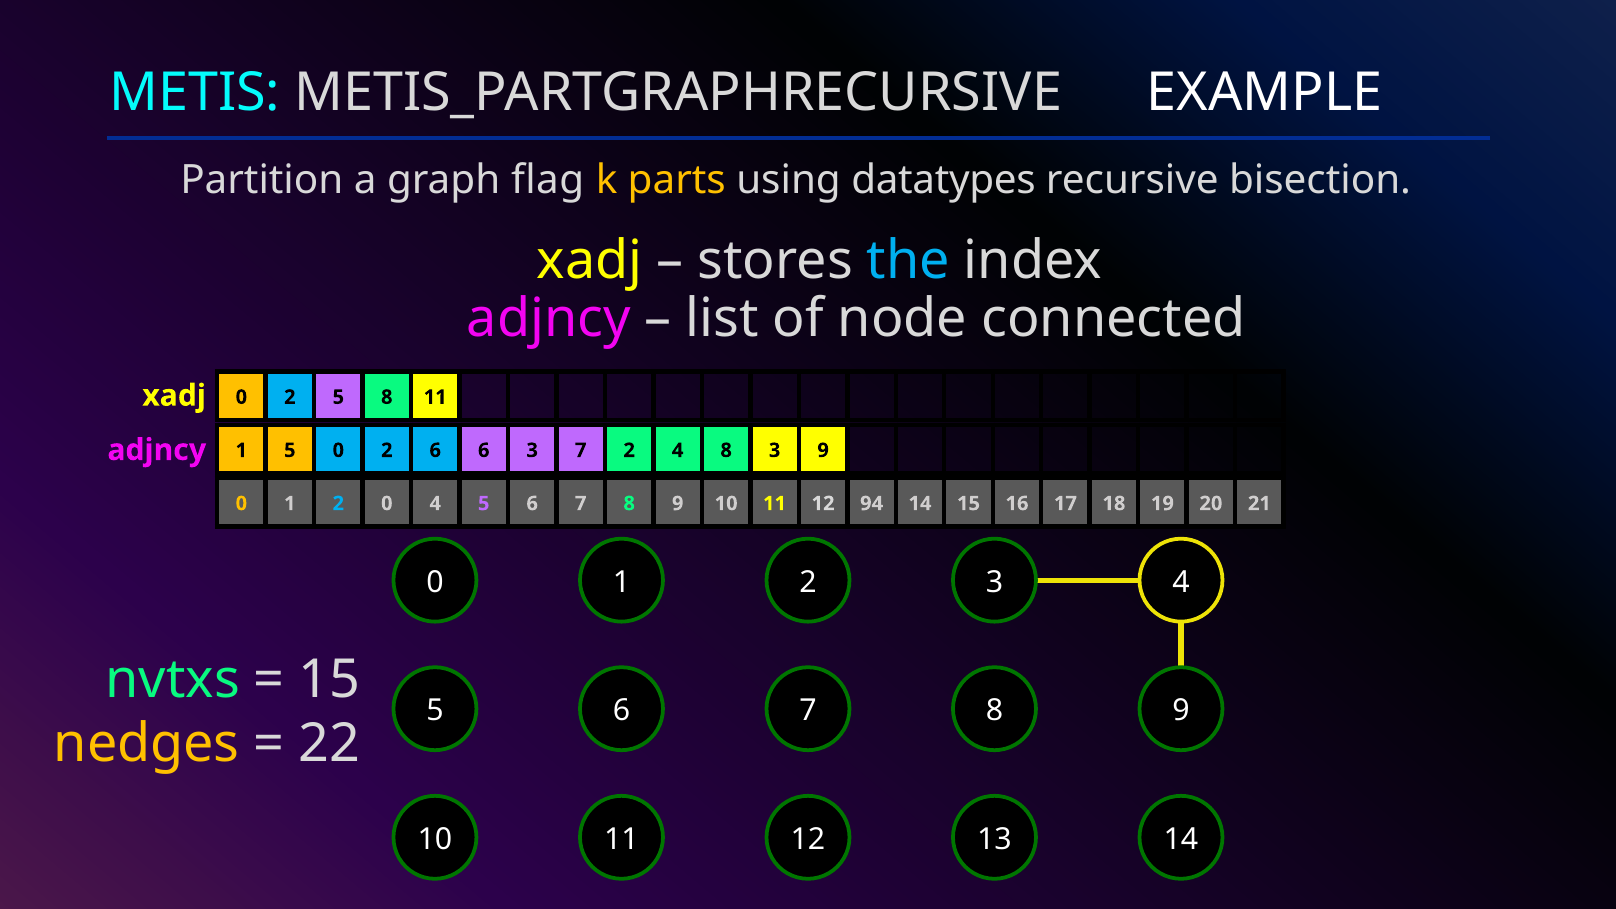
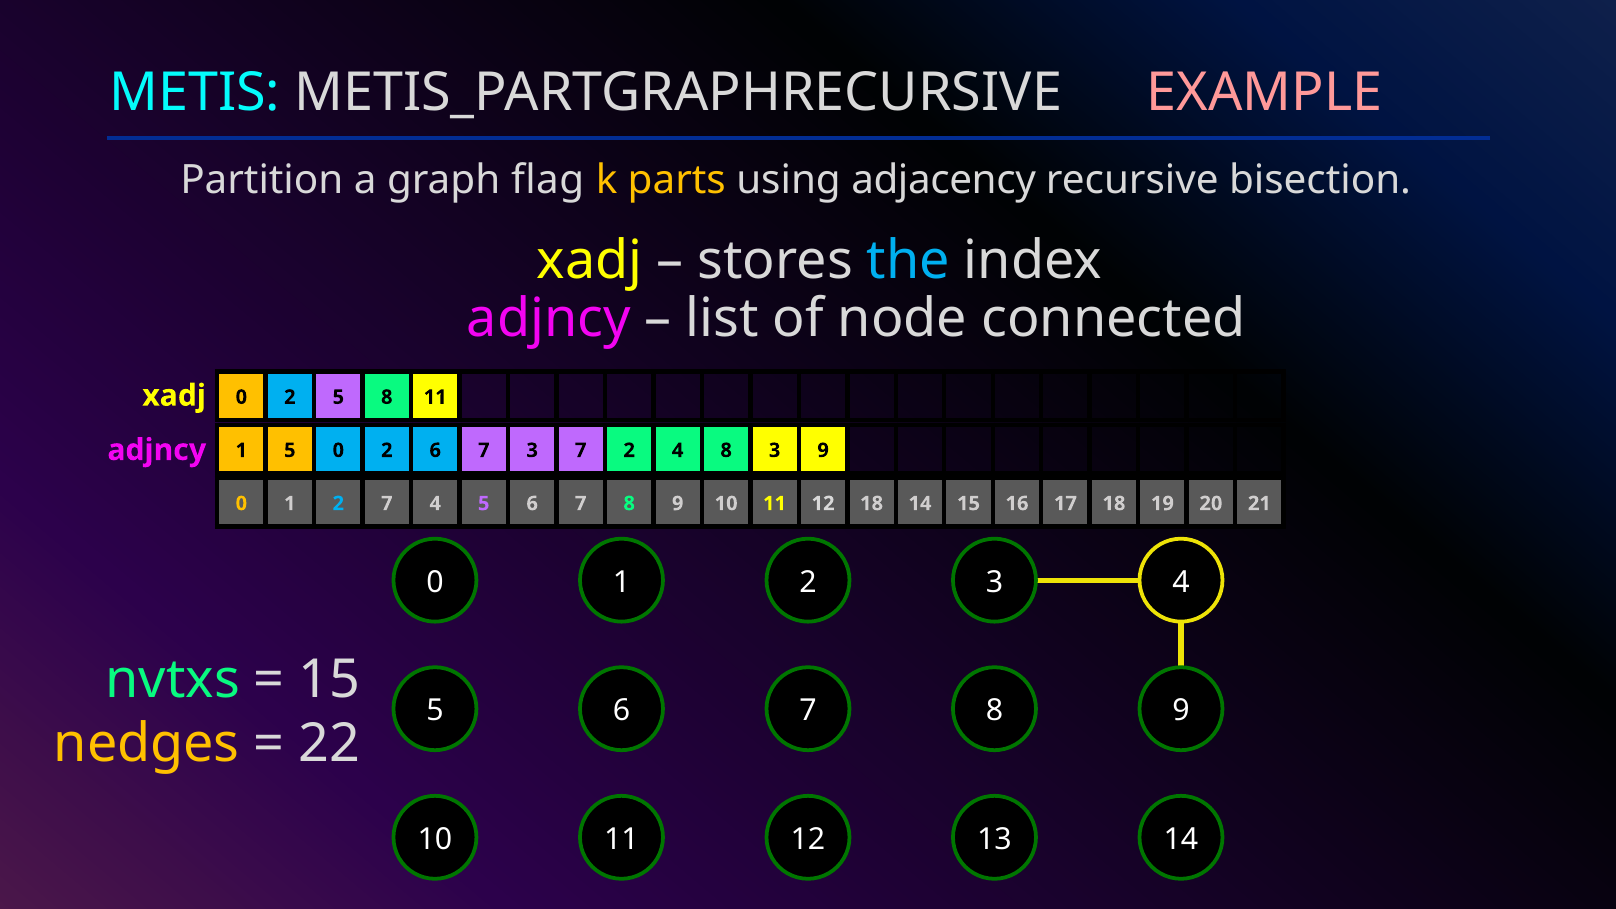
EXAMPLE colour: white -> pink
datatypes: datatypes -> adjacency
2 6 6: 6 -> 7
2 0: 0 -> 7
12 94: 94 -> 18
